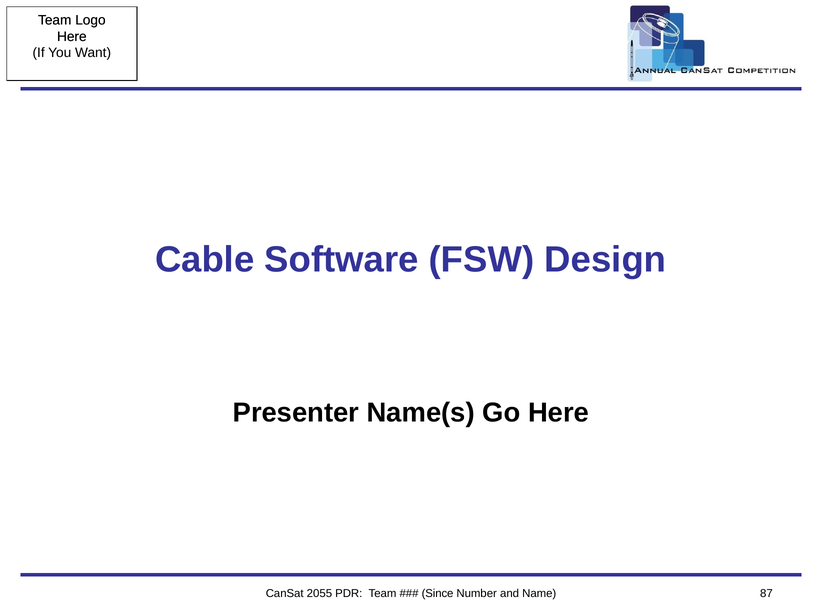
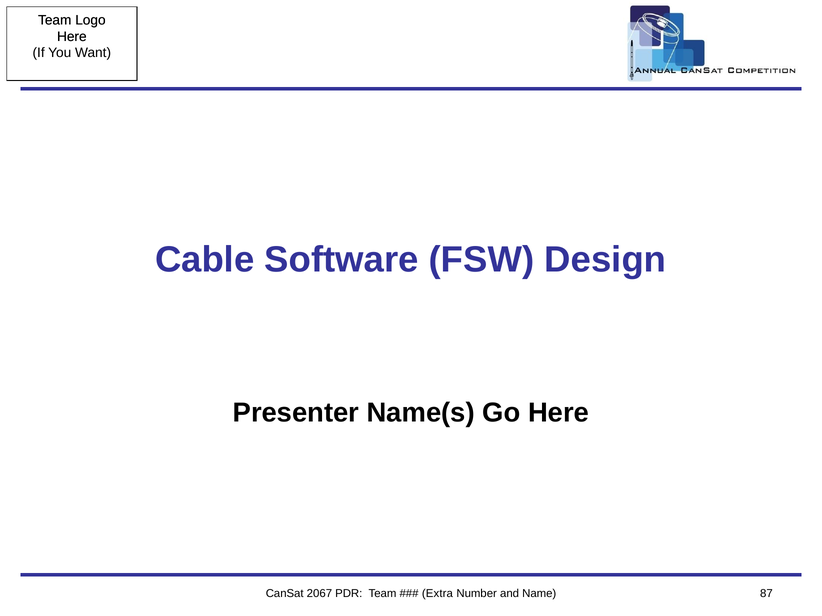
2055: 2055 -> 2067
Since: Since -> Extra
